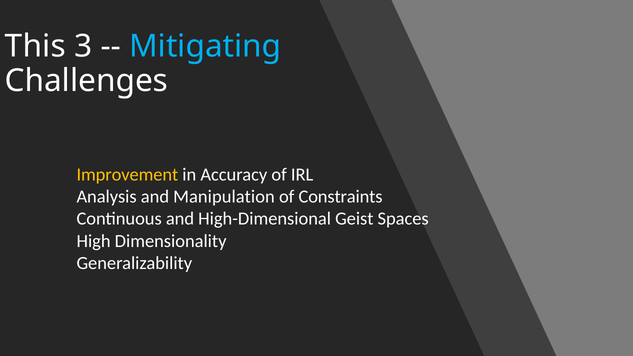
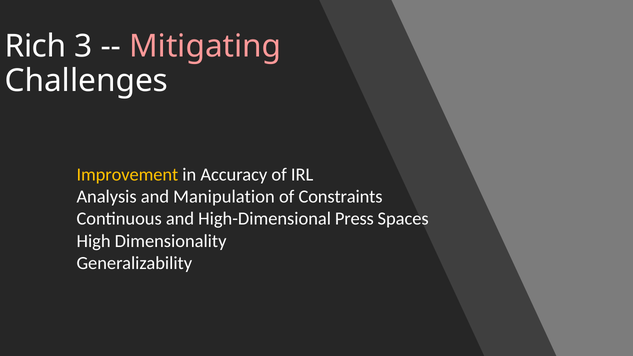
This: This -> Rich
Mitigating colour: light blue -> pink
Geist: Geist -> Press
